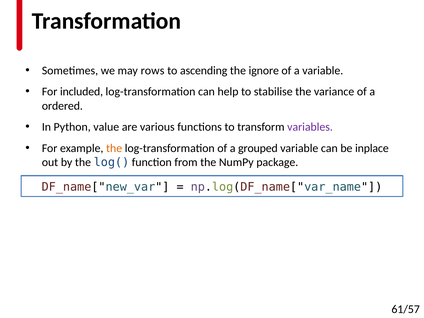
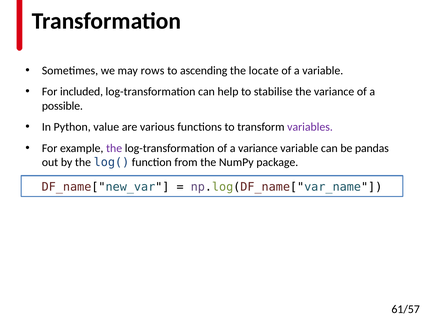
ignore: ignore -> locate
ordered: ordered -> possible
the at (114, 148) colour: orange -> purple
a grouped: grouped -> variance
inplace: inplace -> pandas
